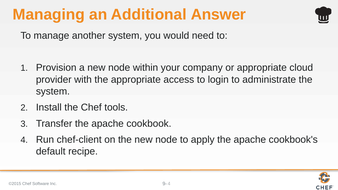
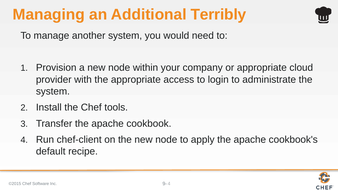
Answer: Answer -> Terribly
